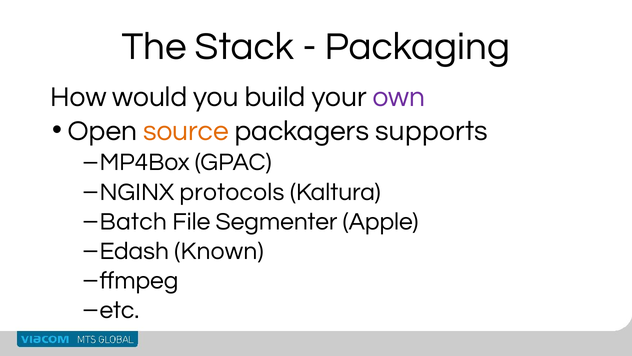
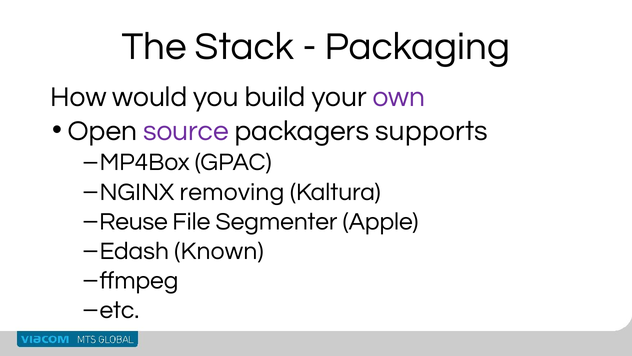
source colour: orange -> purple
protocols: protocols -> removing
Batch: Batch -> Reuse
